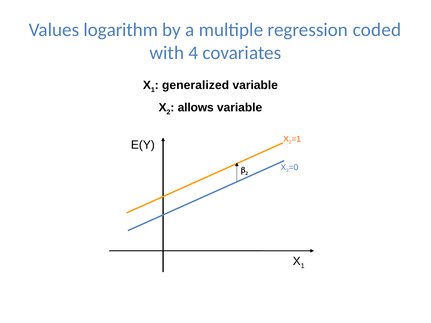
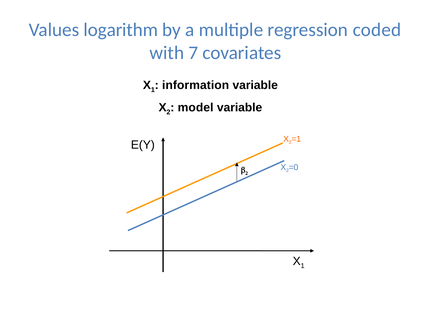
4: 4 -> 7
generalized: generalized -> information
allows: allows -> model
